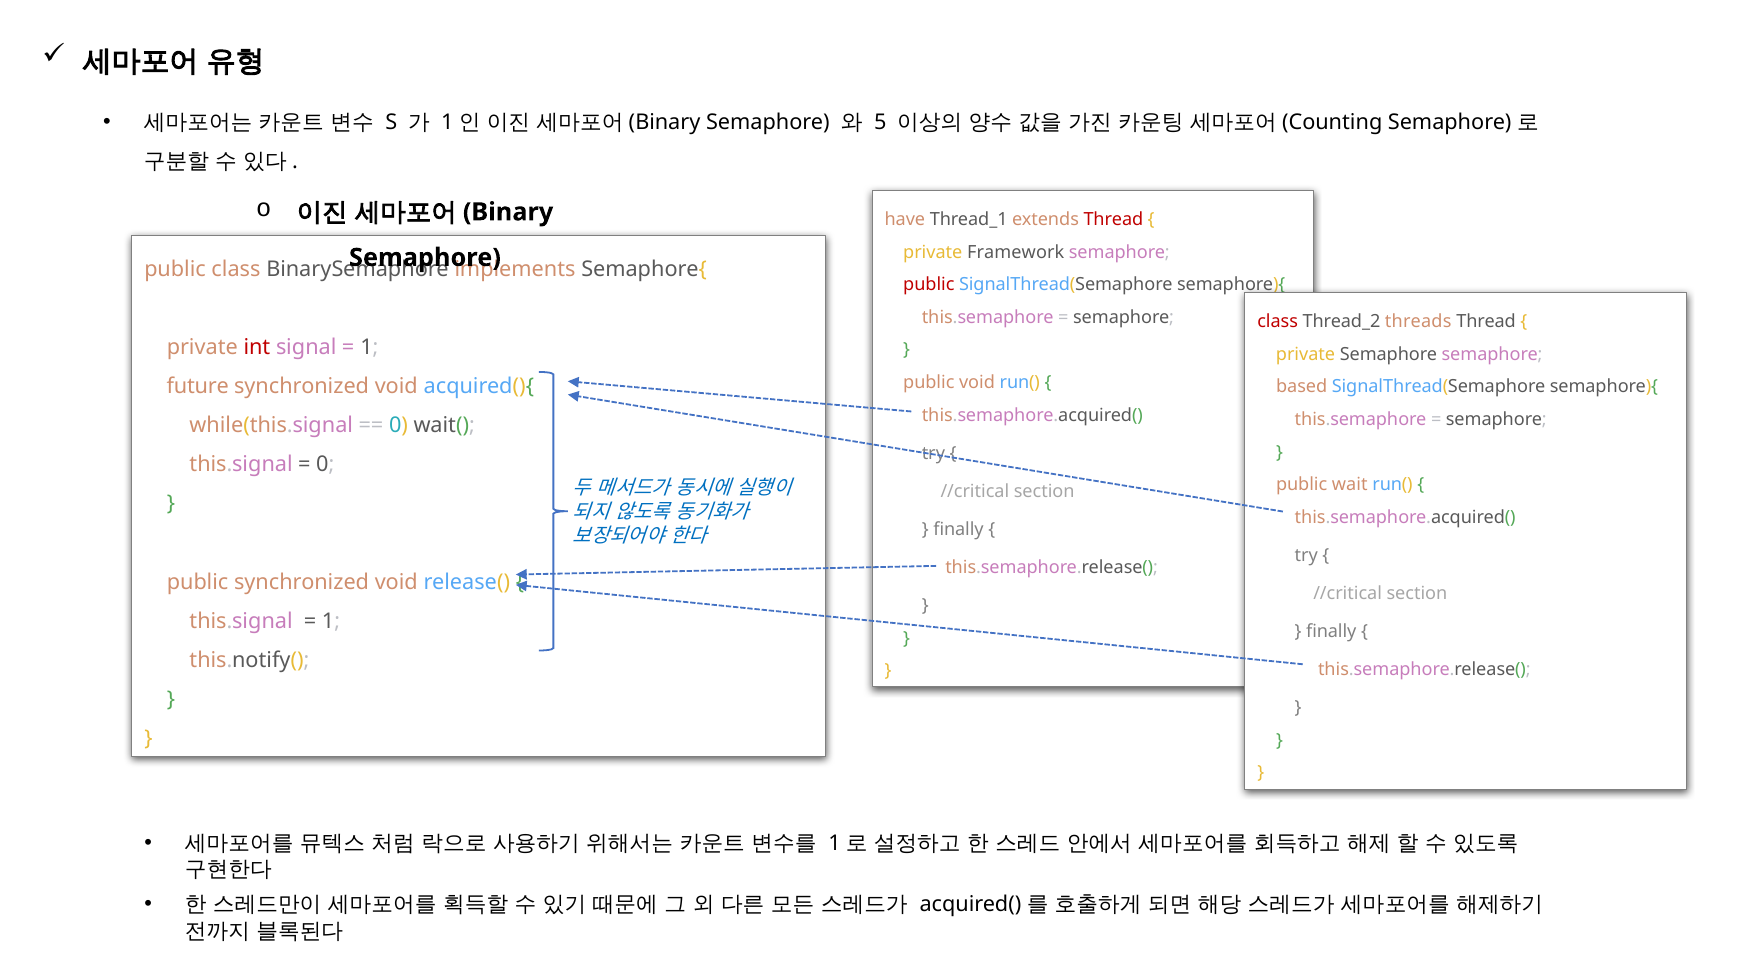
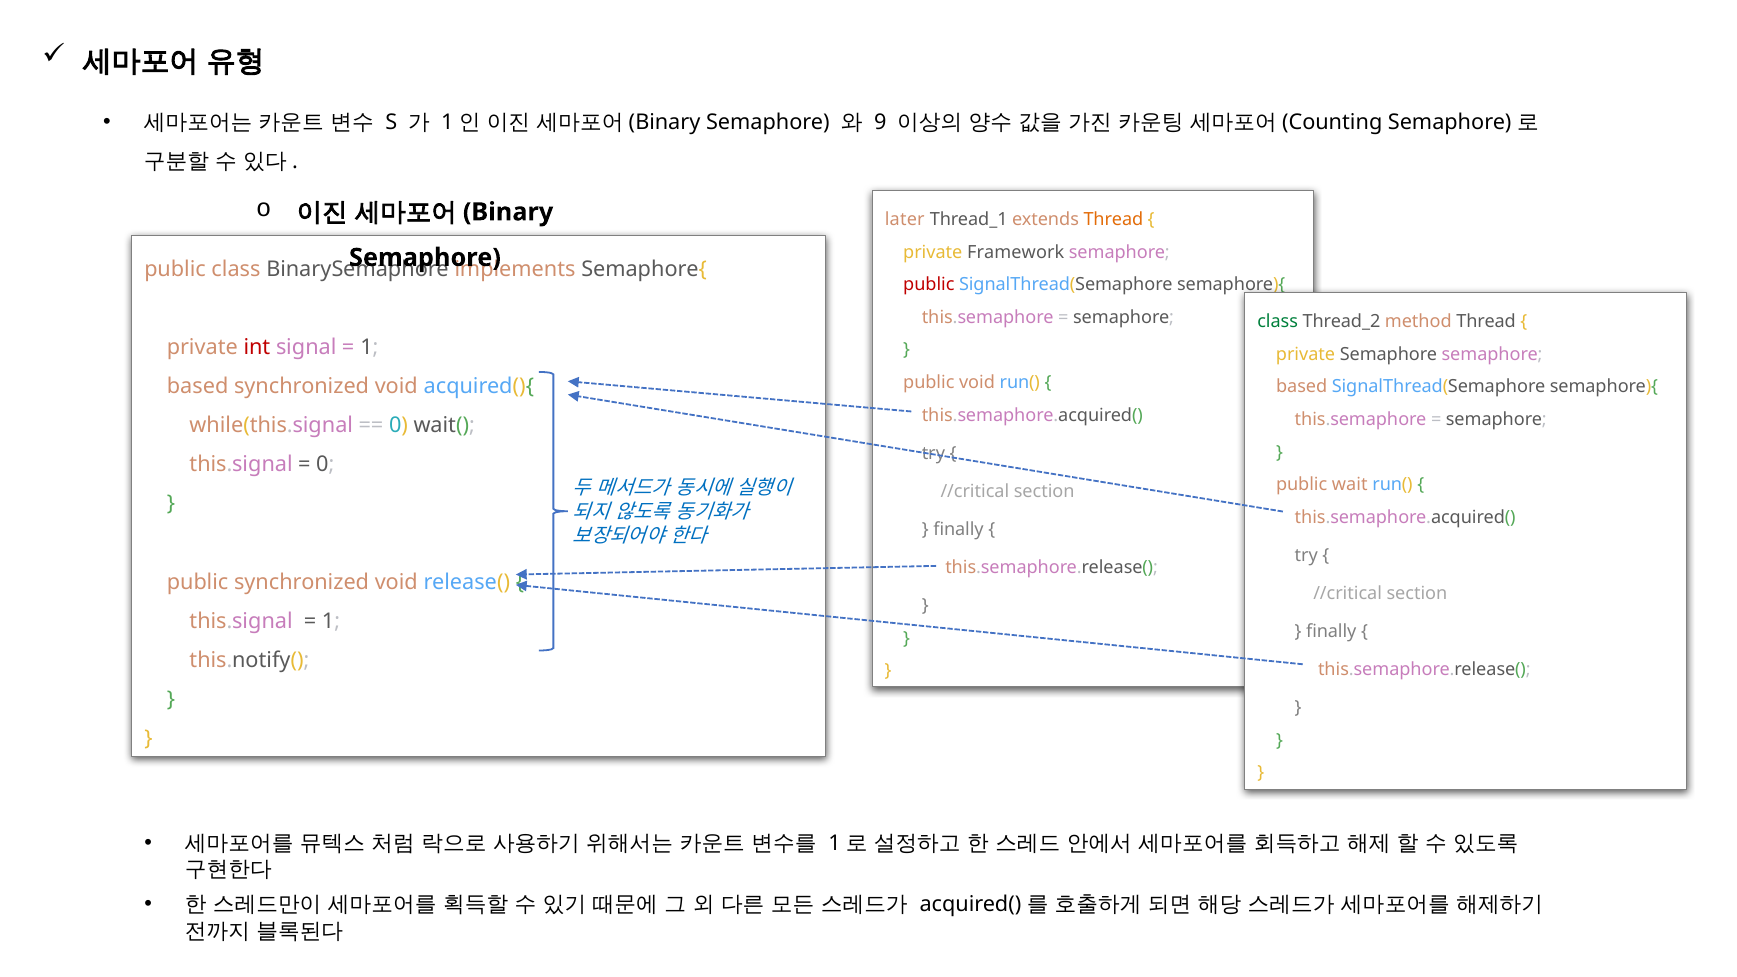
5: 5 -> 9
have: have -> later
Thread at (1113, 220) colour: red -> orange
class at (1278, 322) colour: red -> green
threads: threads -> method
future at (198, 386): future -> based
